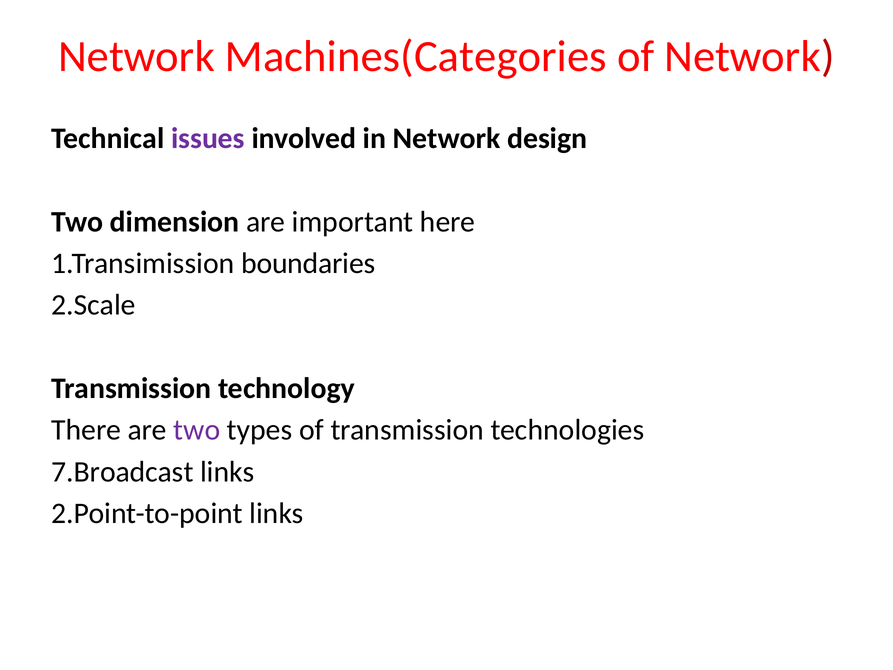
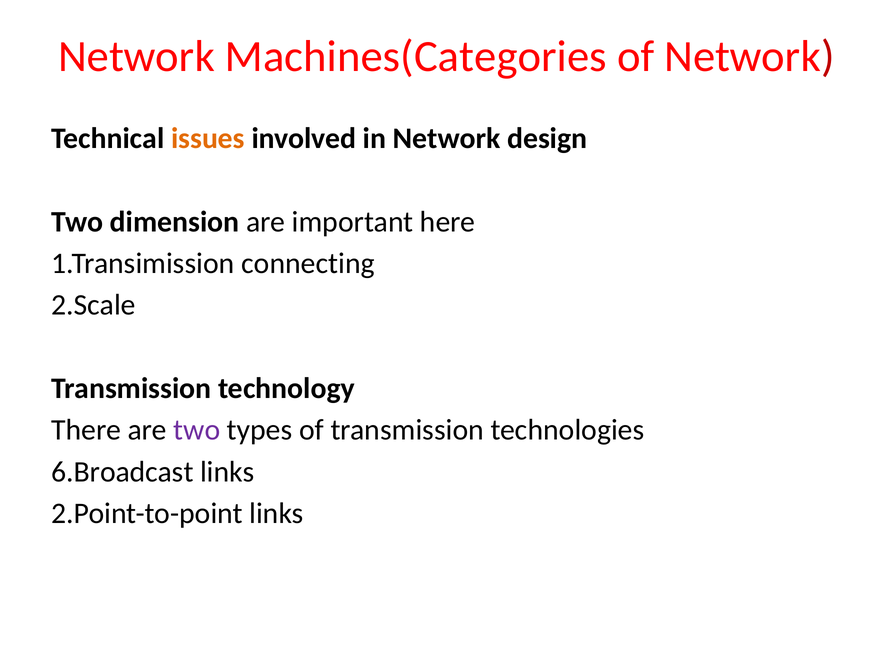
issues colour: purple -> orange
boundaries: boundaries -> connecting
7.Broadcast: 7.Broadcast -> 6.Broadcast
